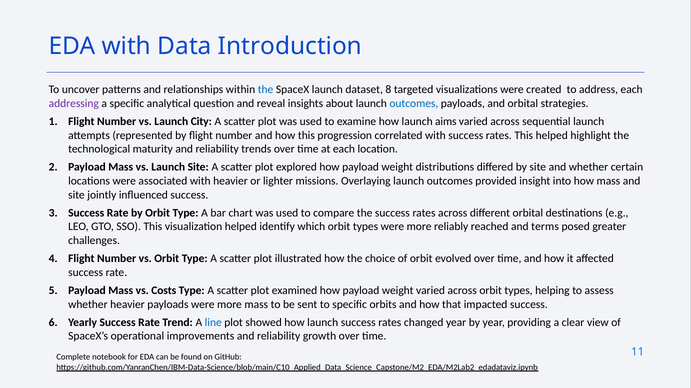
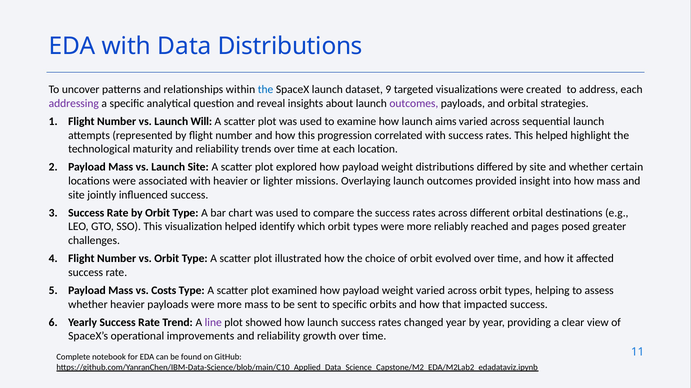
Data Introduction: Introduction -> Distributions
8: 8 -> 9
outcomes at (414, 104) colour: blue -> purple
City: City -> Will
terms: terms -> pages
line colour: blue -> purple
